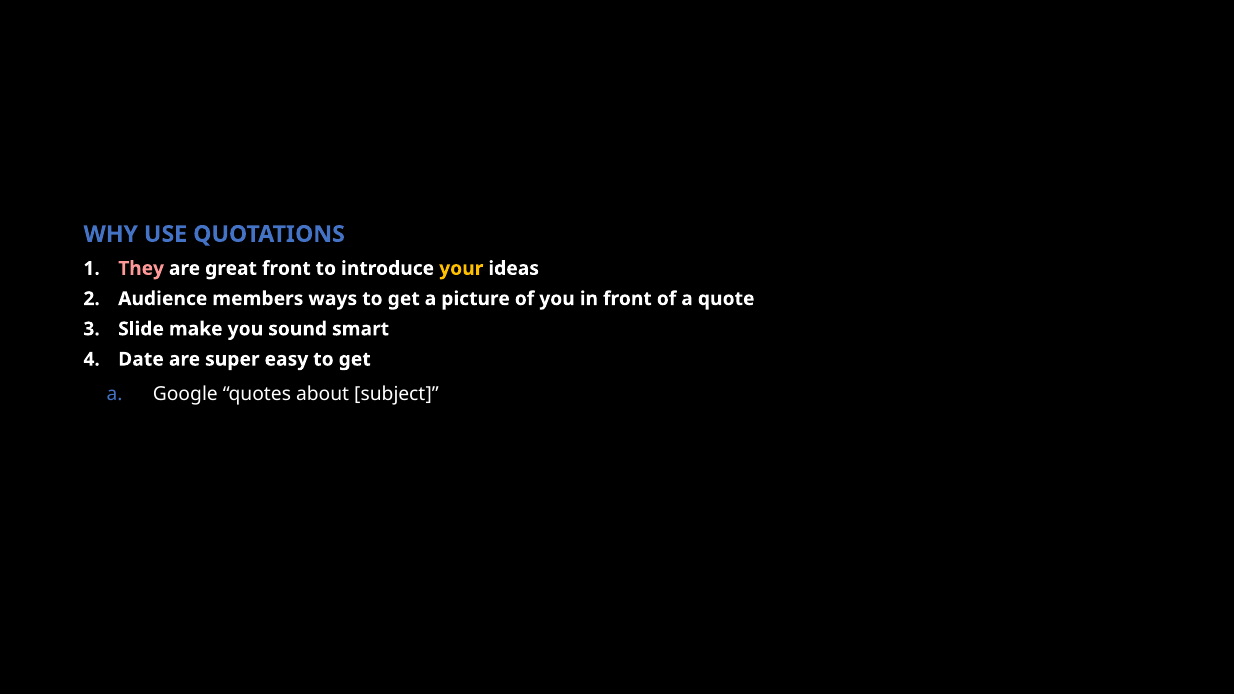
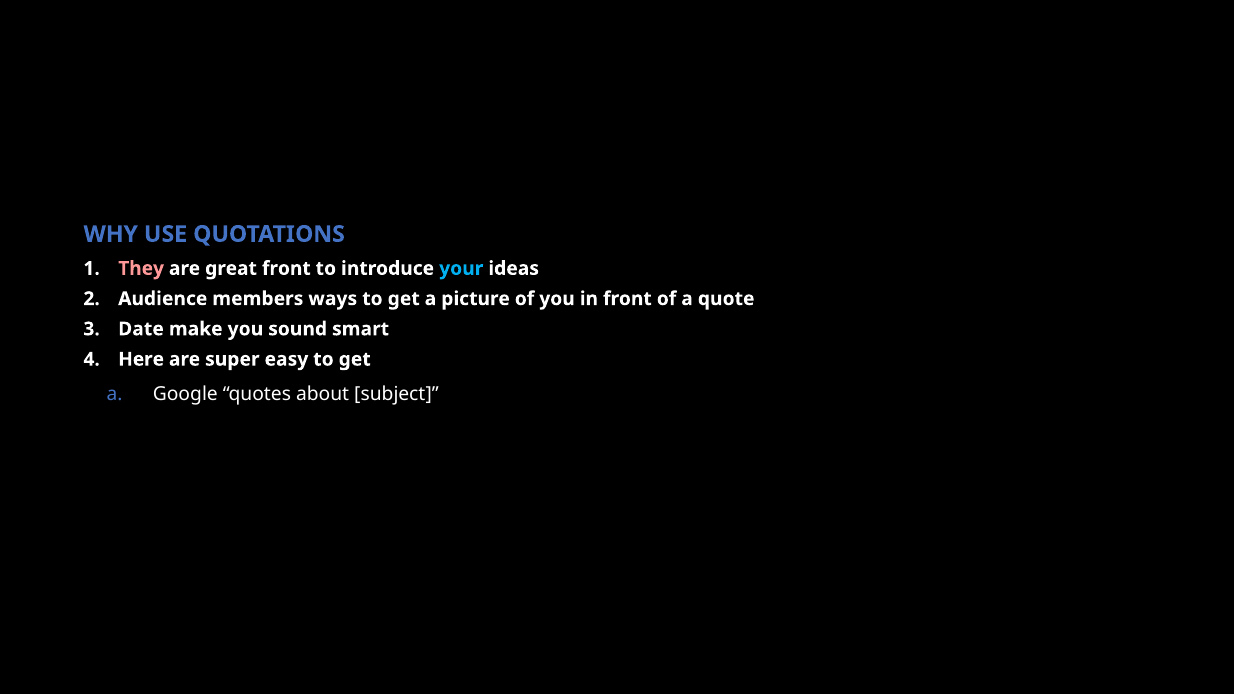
your colour: yellow -> light blue
Slide: Slide -> Date
Date: Date -> Here
